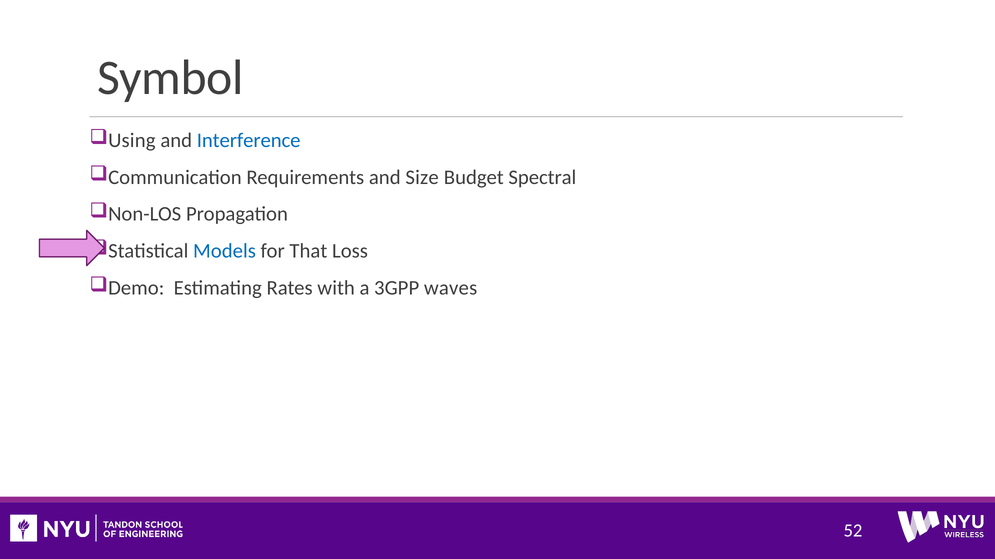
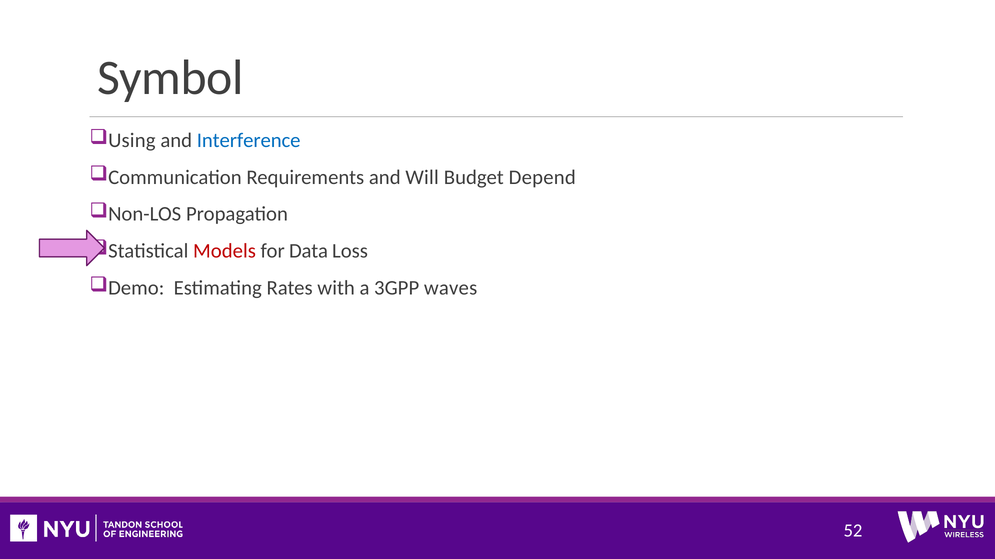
Size: Size -> Will
Spectral: Spectral -> Depend
Models colour: blue -> red
That: That -> Data
